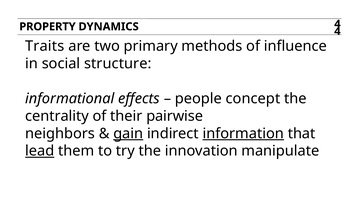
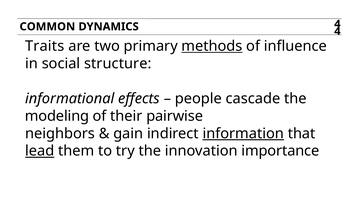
PROPERTY: PROPERTY -> COMMON
methods underline: none -> present
concept: concept -> cascade
centrality: centrality -> modeling
gain underline: present -> none
manipulate: manipulate -> importance
